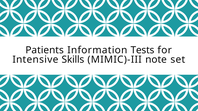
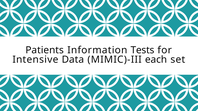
Skills: Skills -> Data
note: note -> each
